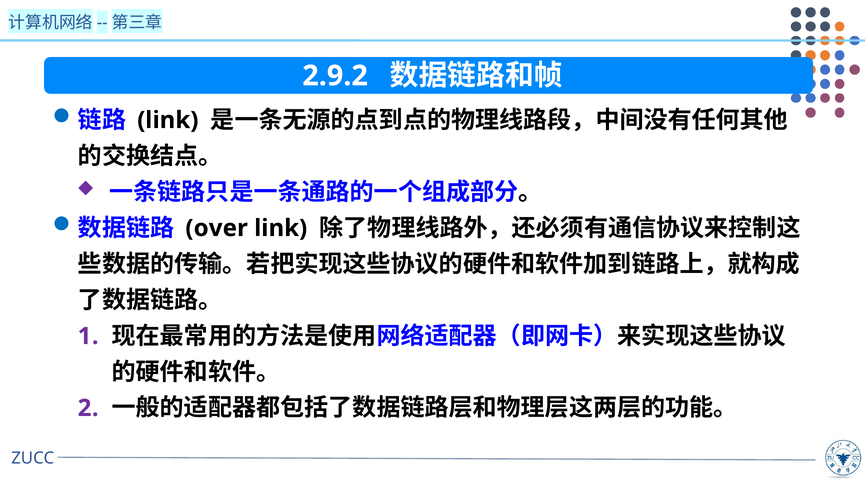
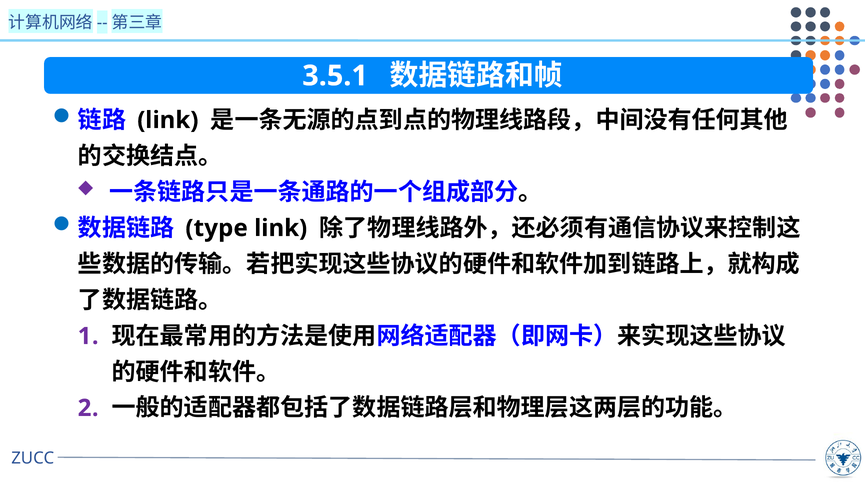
2.9.2: 2.9.2 -> 3.5.1
over: over -> type
